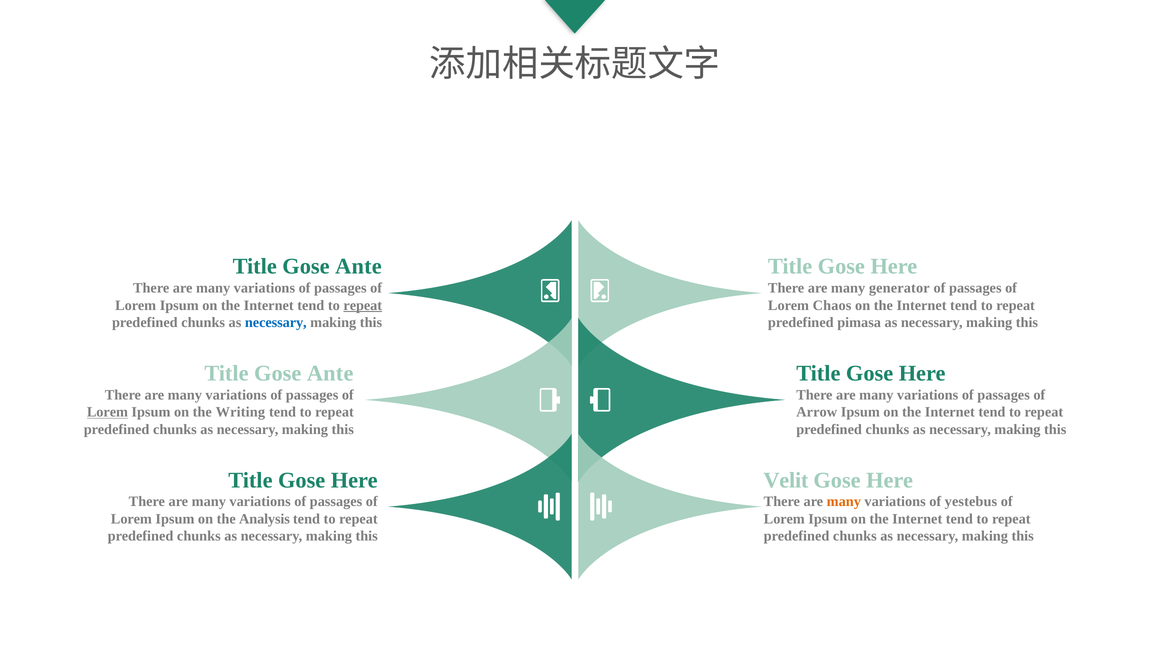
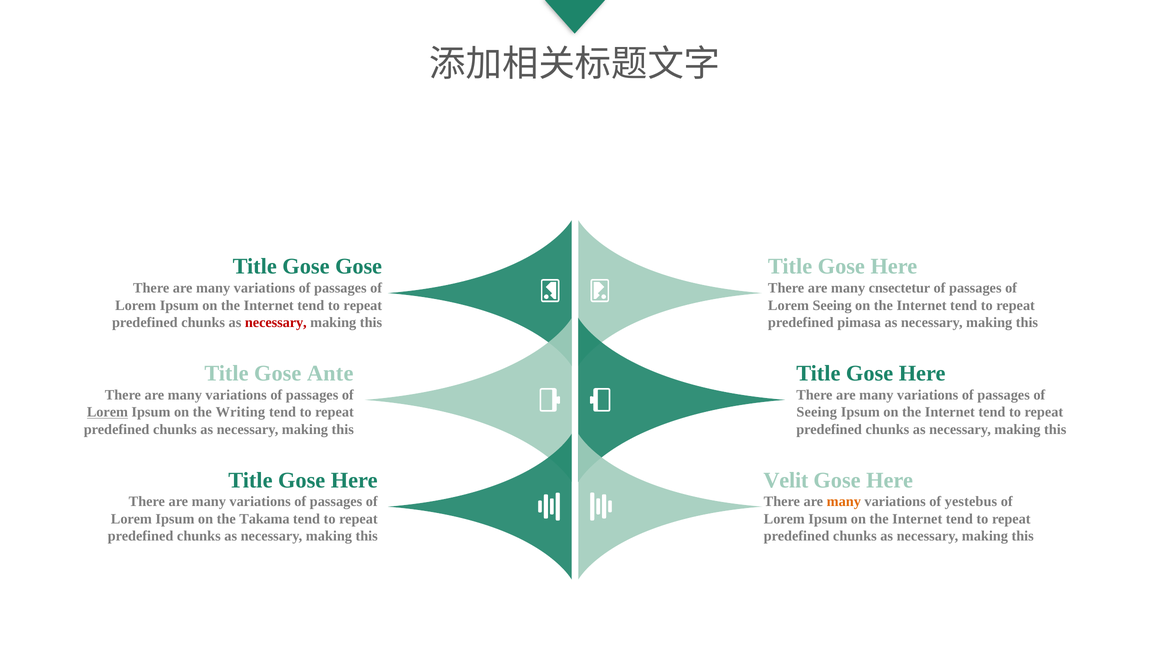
Ante at (358, 267): Ante -> Gose
generator: generator -> cnsectetur
repeat at (363, 305) underline: present -> none
Lorem Chaos: Chaos -> Seeing
necessary at (276, 322) colour: blue -> red
Arrow at (817, 412): Arrow -> Seeing
Analysis: Analysis -> Takama
